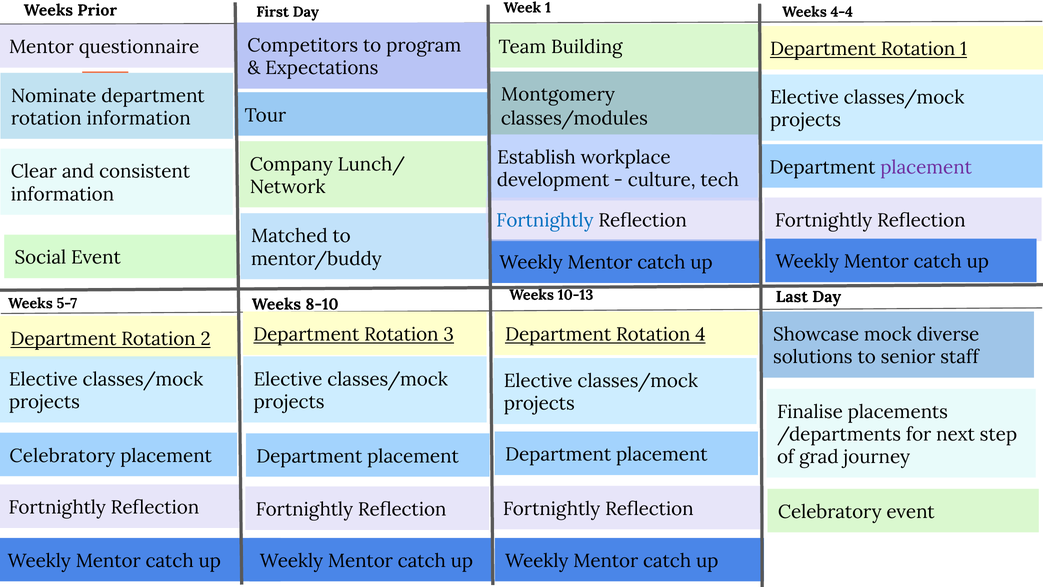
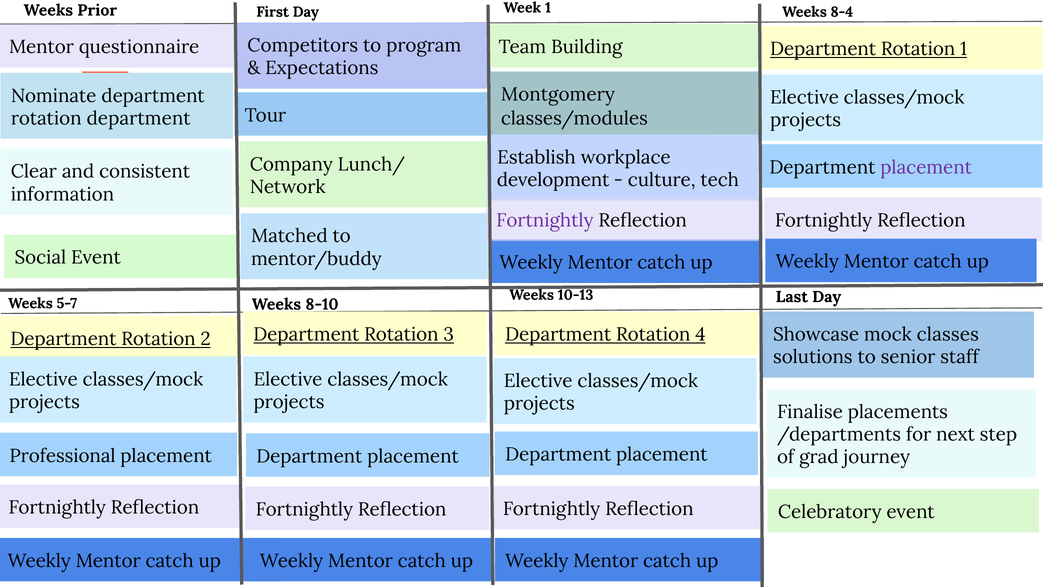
4-4: 4-4 -> 8-4
rotation information: information -> department
Fortnightly at (545, 221) colour: blue -> purple
diverse: diverse -> classes
Celebratory at (62, 456): Celebratory -> Professional
